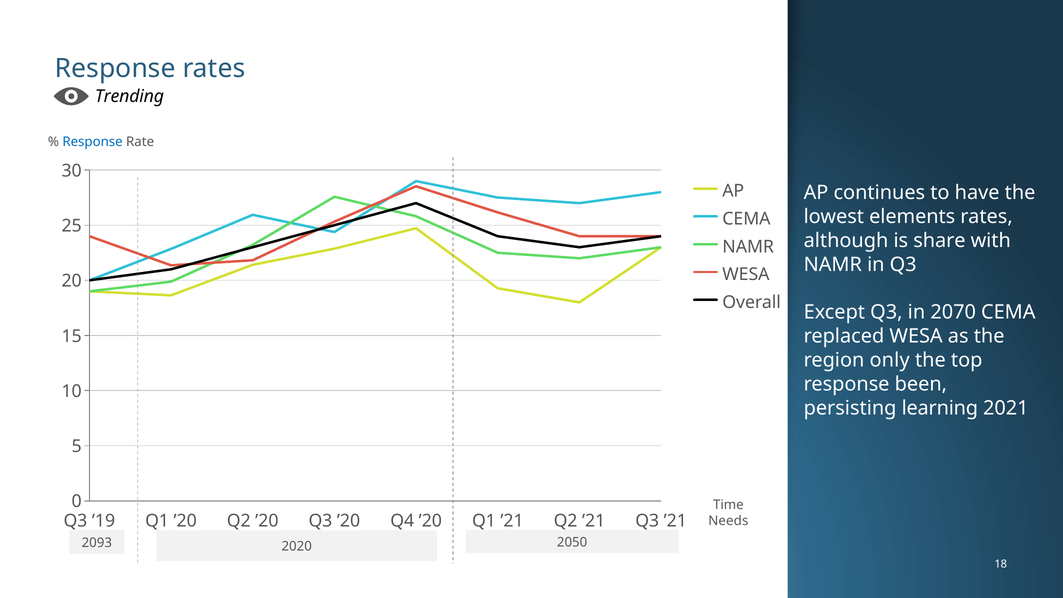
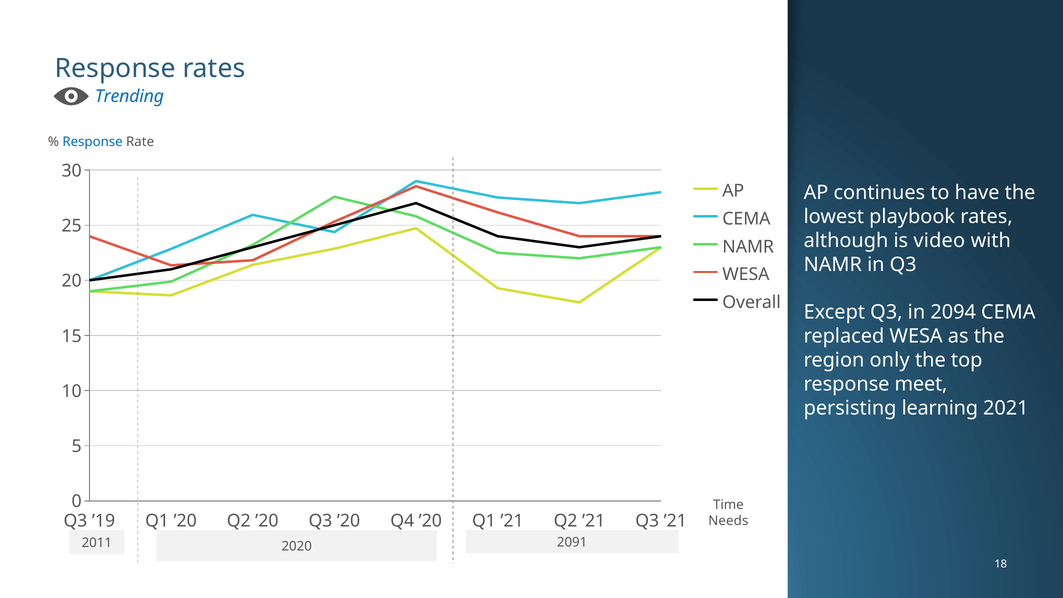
Trending colour: black -> blue
elements: elements -> playbook
share: share -> video
2070: 2070 -> 2094
been: been -> meet
2093: 2093 -> 2011
2050: 2050 -> 2091
